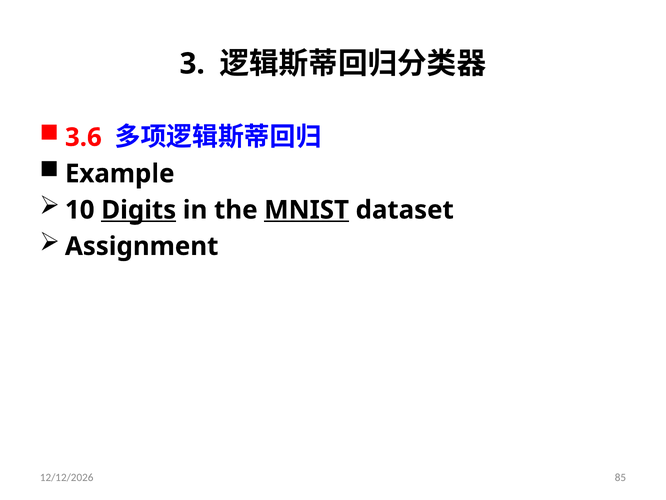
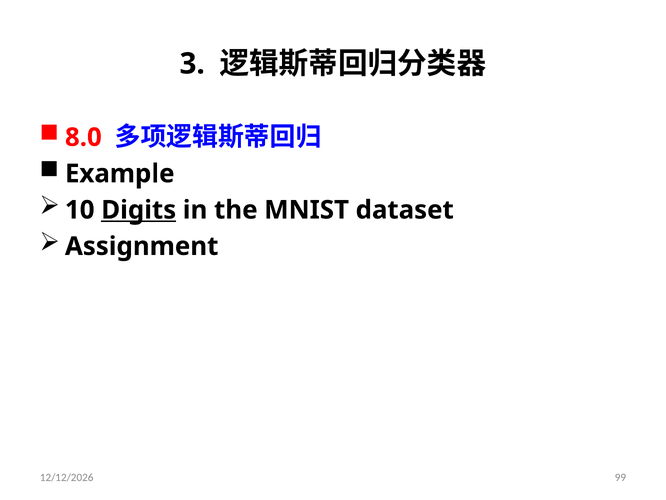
3.6: 3.6 -> 8.0
MNIST underline: present -> none
85: 85 -> 99
